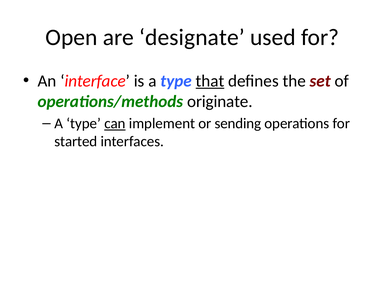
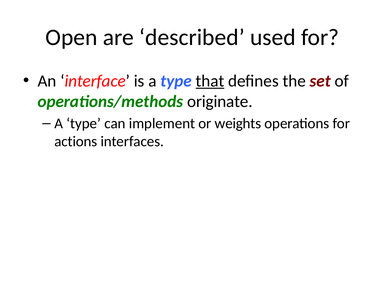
designate: designate -> described
can underline: present -> none
sending: sending -> weights
started: started -> actions
